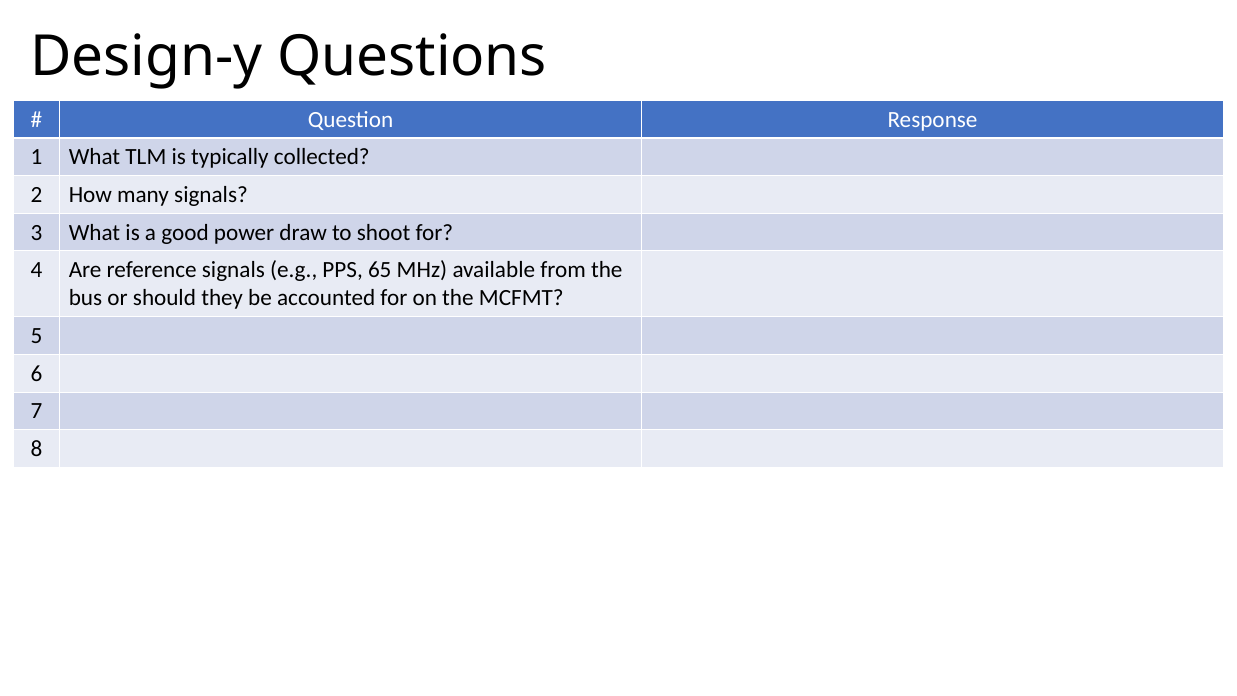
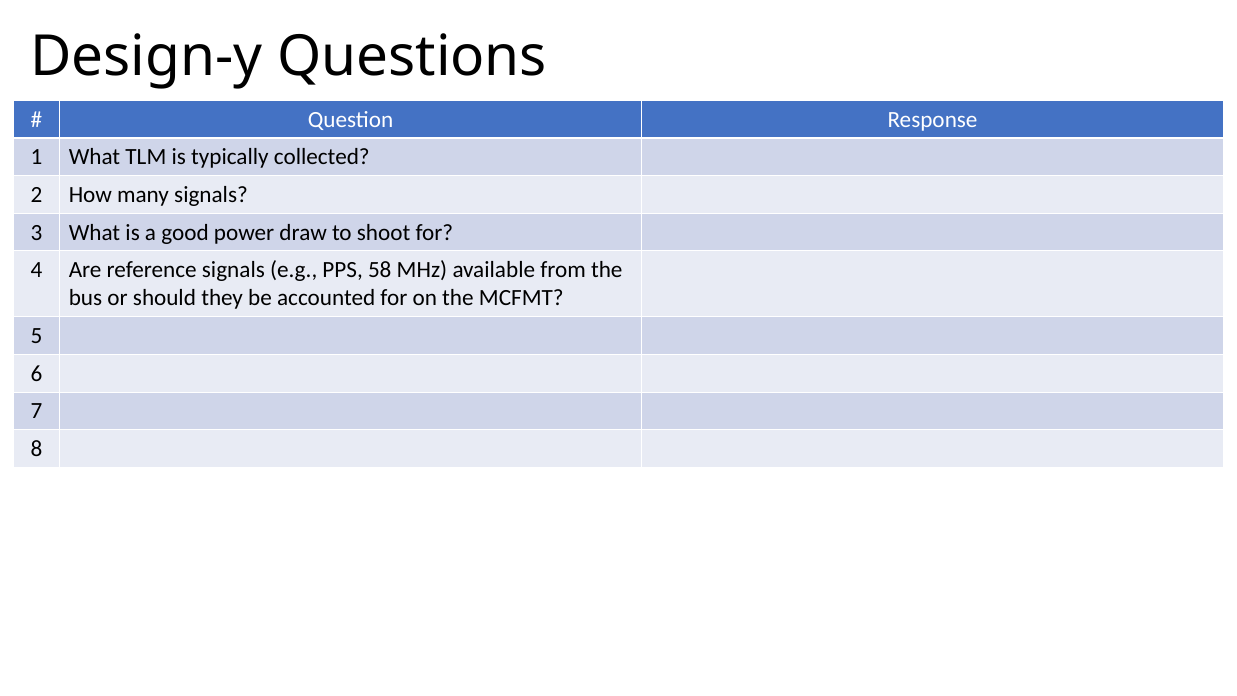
65: 65 -> 58
